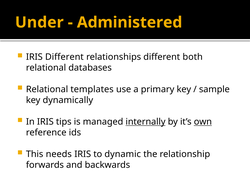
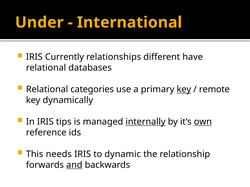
Administered: Administered -> International
IRIS Different: Different -> Currently
both: both -> have
templates: templates -> categories
key at (184, 90) underline: none -> present
sample: sample -> remote
and underline: none -> present
